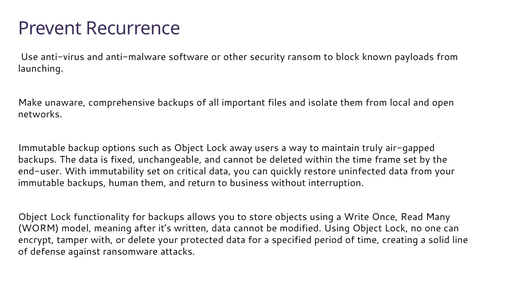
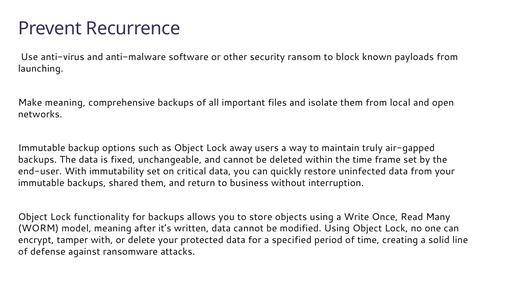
Make unaware: unaware -> meaning
human: human -> shared
